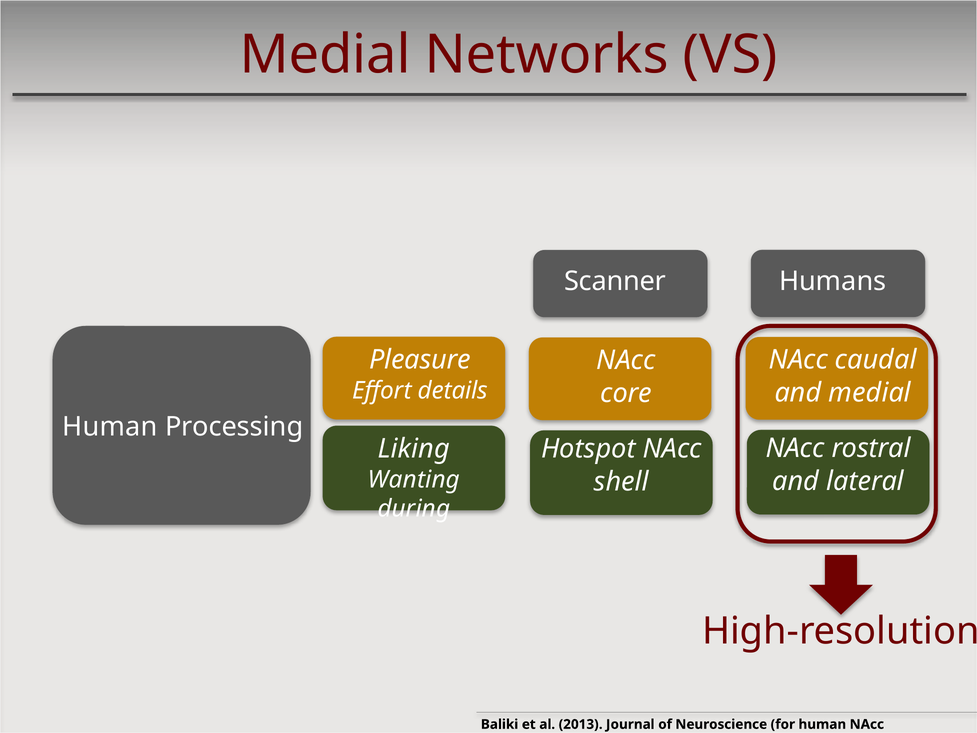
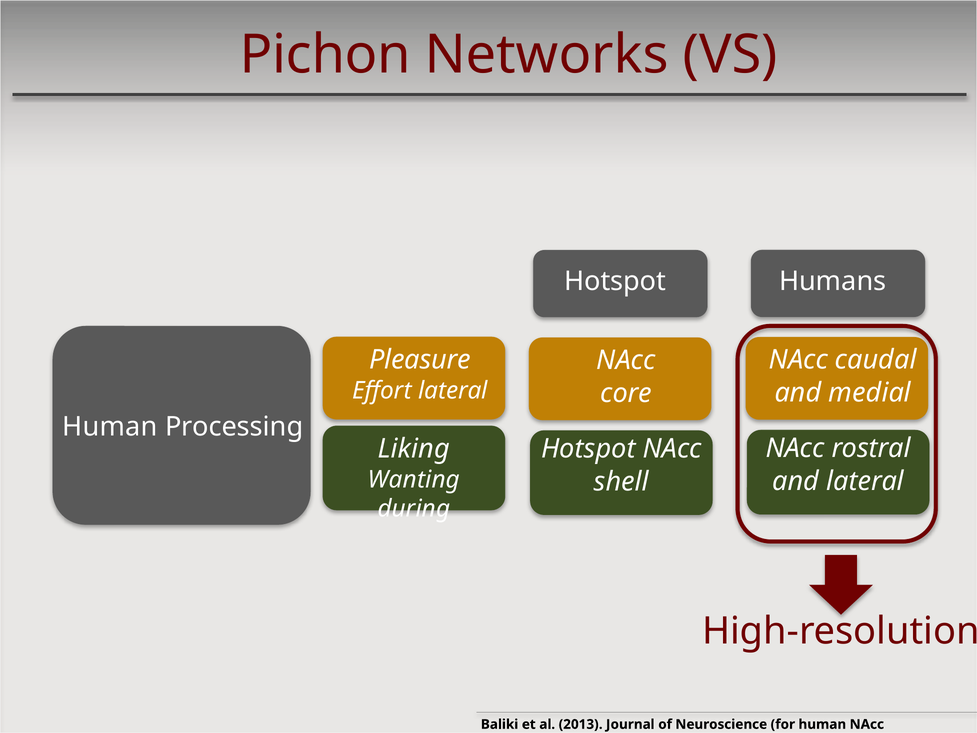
Medial at (325, 55): Medial -> Pichon
Scanner at (615, 281): Scanner -> Hotspot
Effort details: details -> lateral
